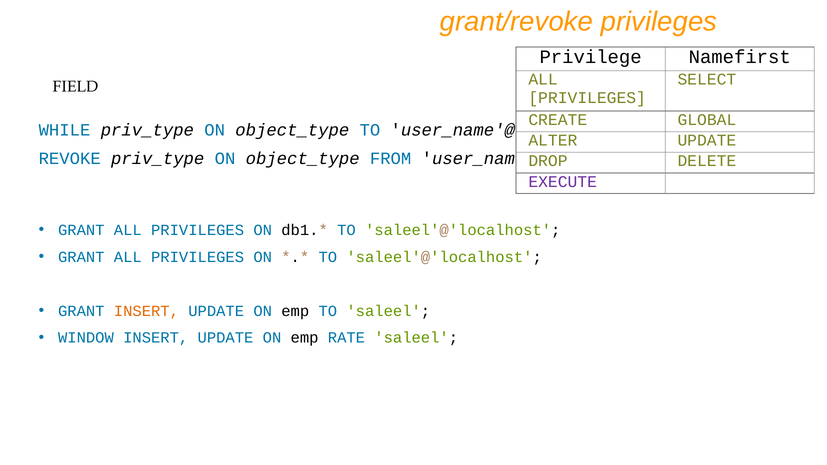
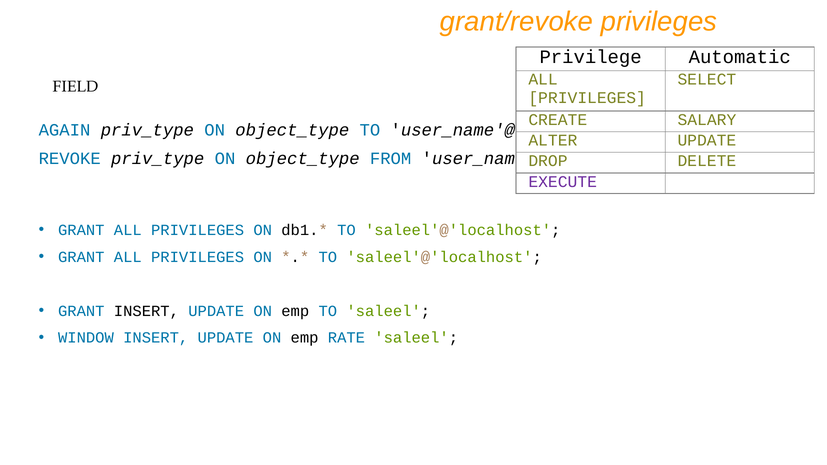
Namefirst: Namefirst -> Automatic
GLOBAL: GLOBAL -> SALARY
WHILE: WHILE -> AGAIN
INSERT at (146, 311) colour: orange -> black
